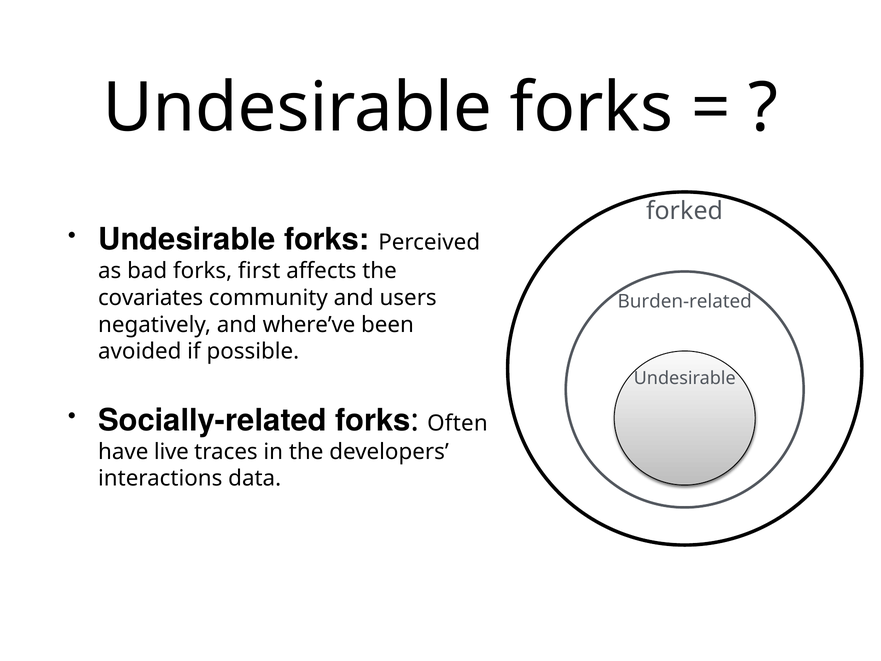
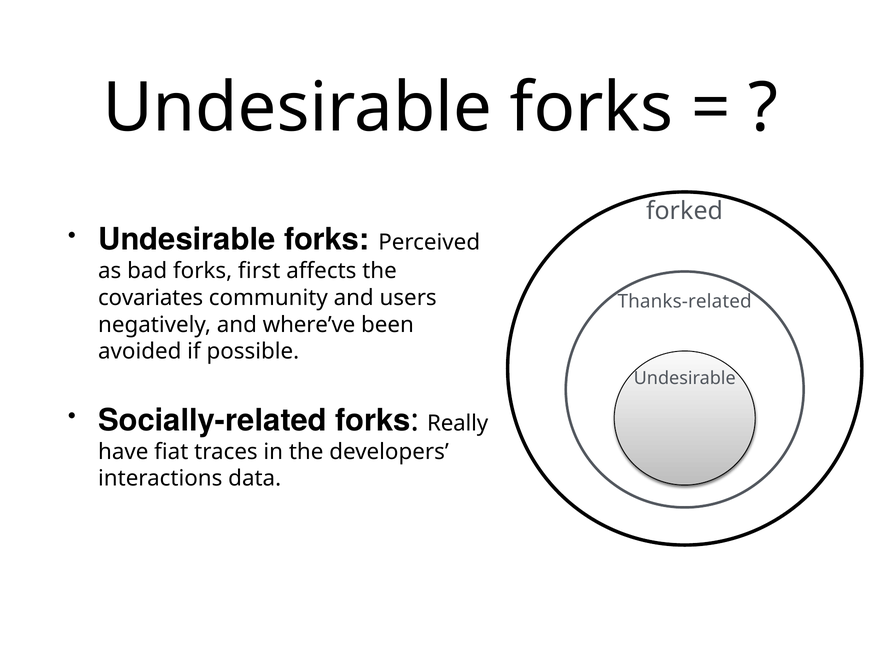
Burden-related: Burden-related -> Thanks-related
Often: Often -> Really
live: live -> fiat
